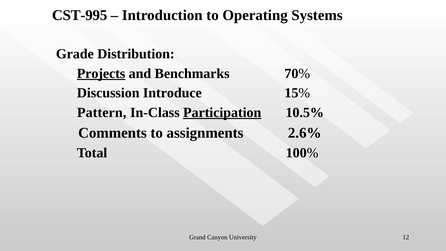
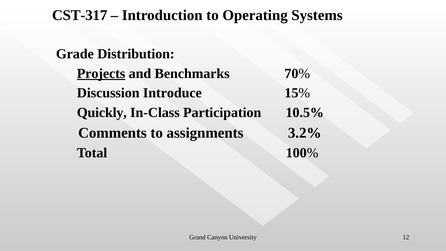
CST-995: CST-995 -> CST-317
Pattern: Pattern -> Quickly
Participation underline: present -> none
2.6%: 2.6% -> 3.2%
